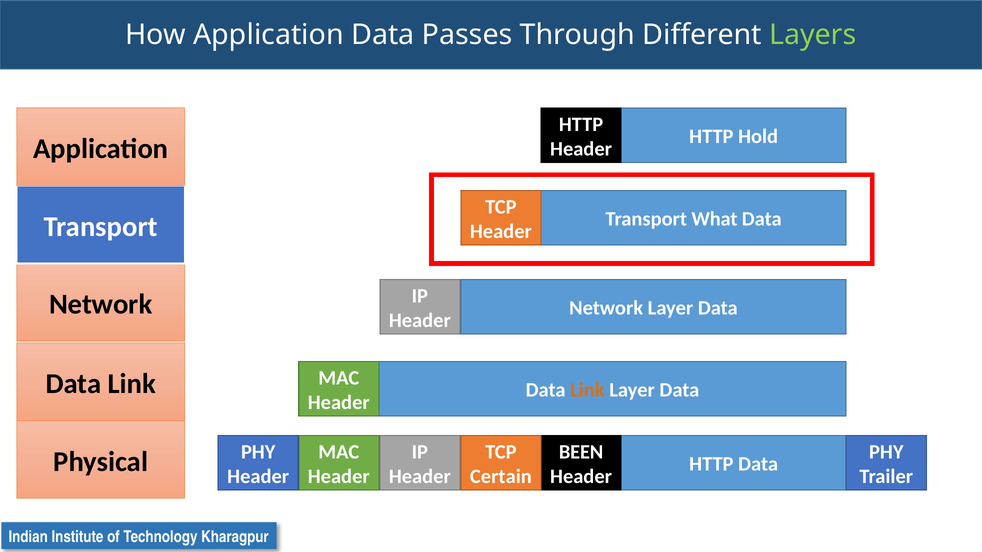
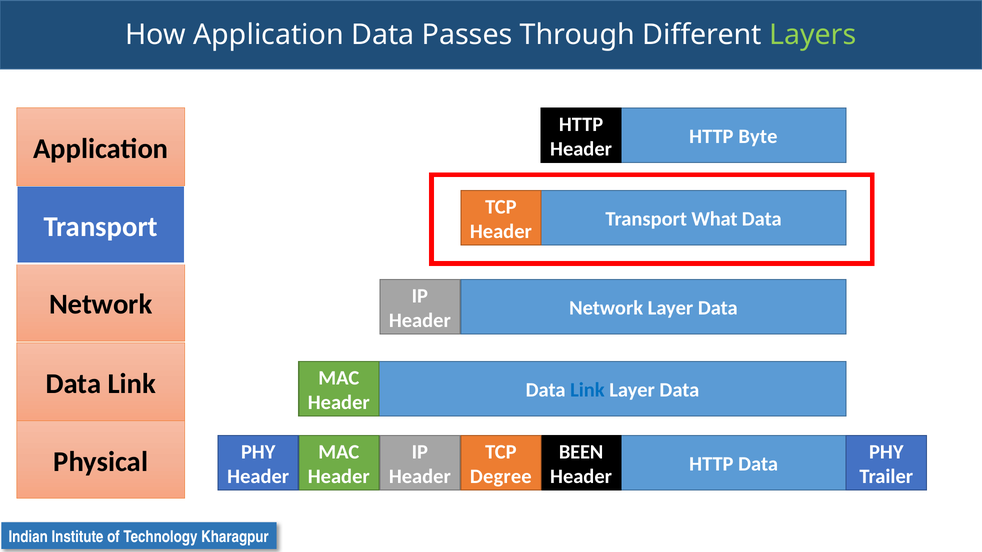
Hold: Hold -> Byte
Link at (587, 390) colour: orange -> blue
Certain: Certain -> Degree
